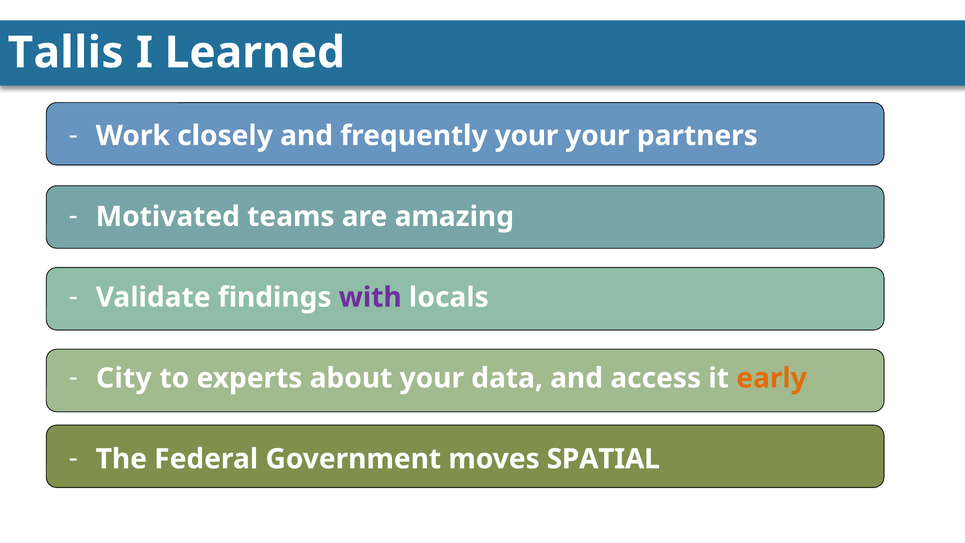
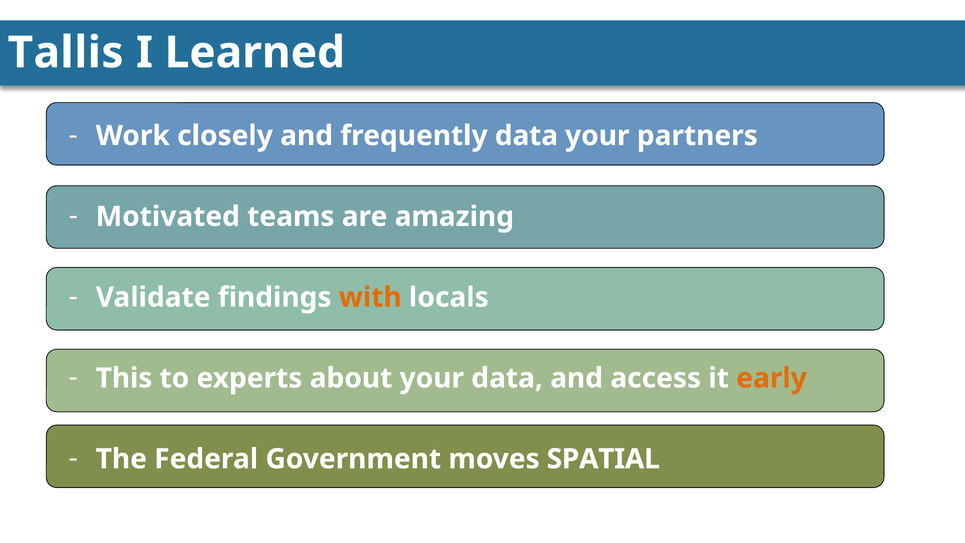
frequently your: your -> data
with colour: purple -> orange
City: City -> This
